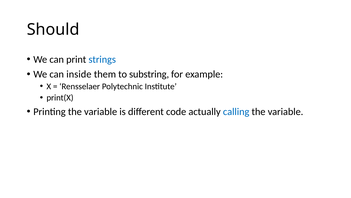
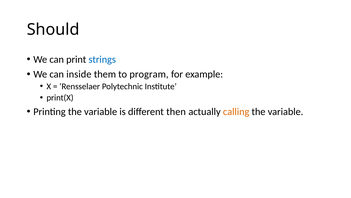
substring: substring -> program
code: code -> then
calling colour: blue -> orange
